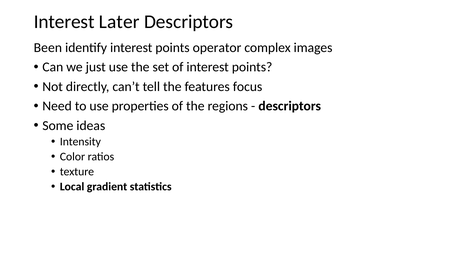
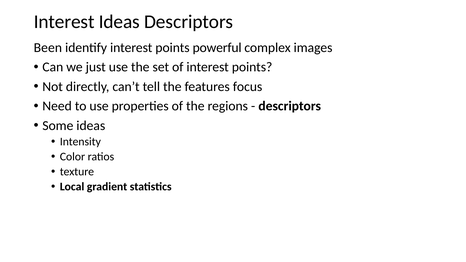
Interest Later: Later -> Ideas
operator: operator -> powerful
